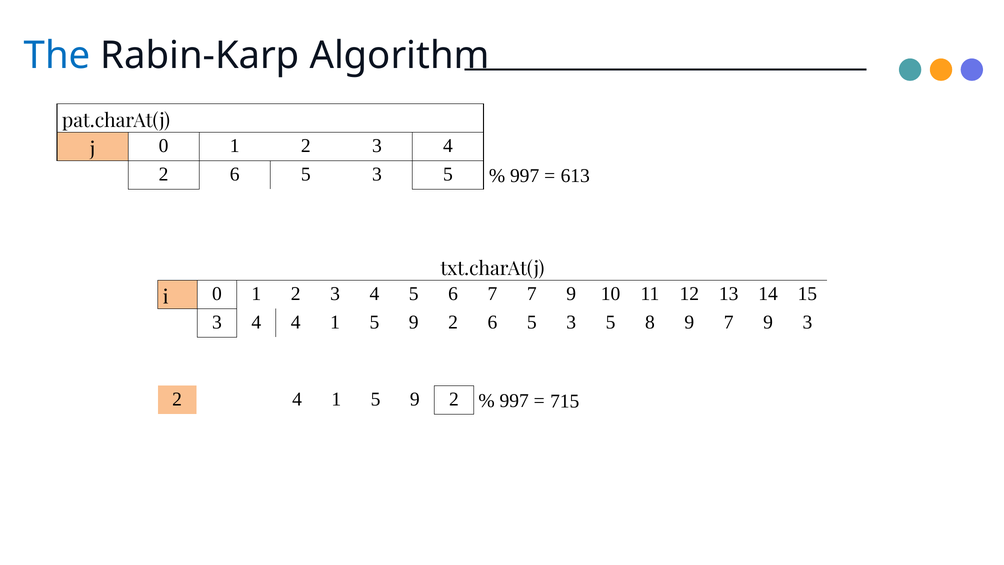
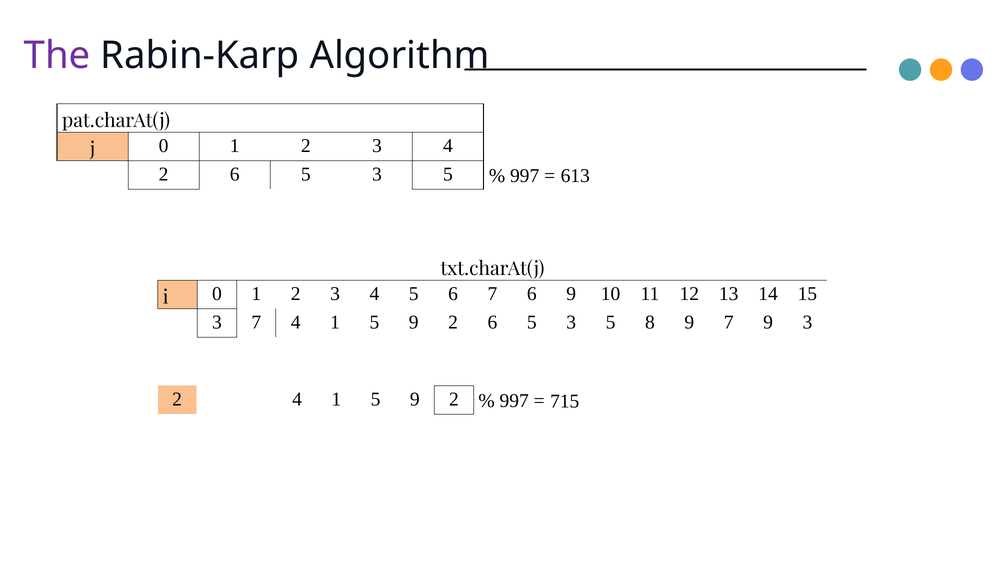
The colour: blue -> purple
7 7: 7 -> 6
4 at (256, 322): 4 -> 7
